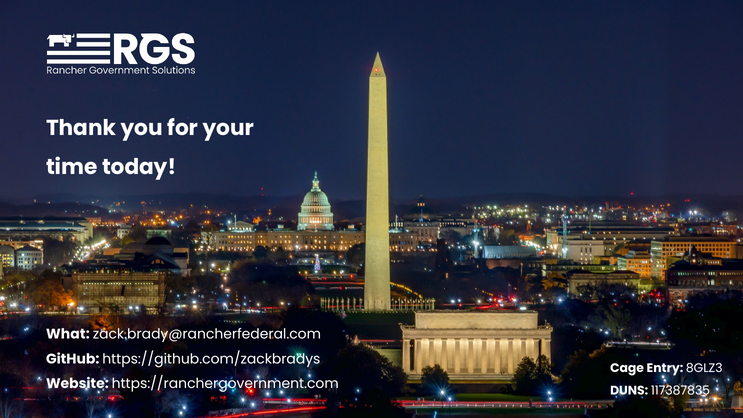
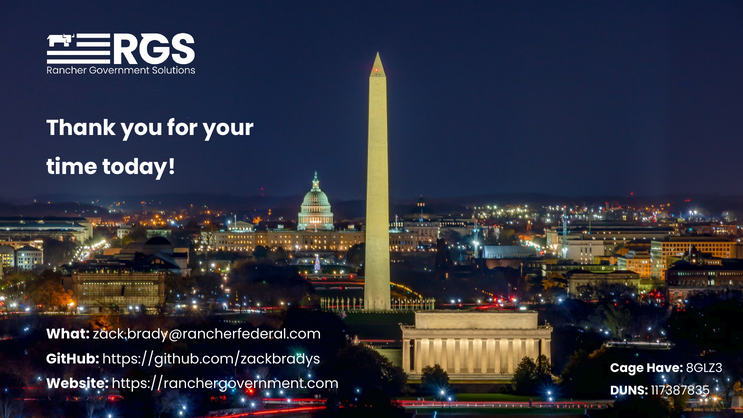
Entry: Entry -> Have
